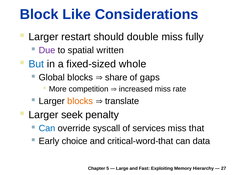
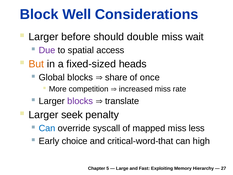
Like: Like -> Well
restart: restart -> before
fully: fully -> wait
written: written -> access
But colour: blue -> orange
whole: whole -> heads
gaps: gaps -> once
blocks at (80, 101) colour: orange -> purple
services: services -> mapped
that: that -> less
data: data -> high
